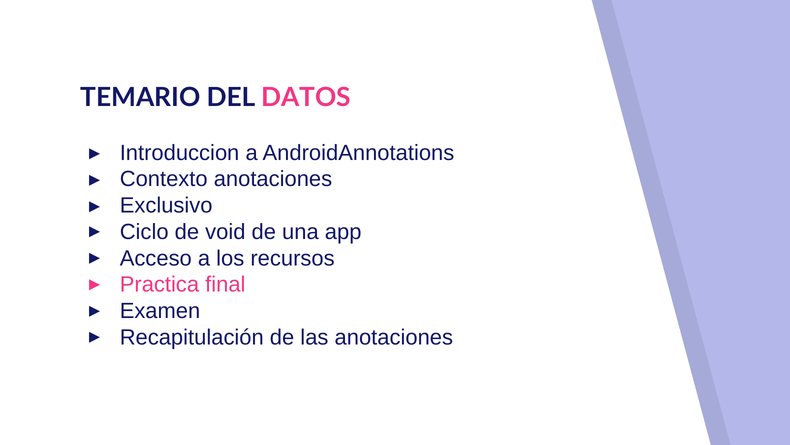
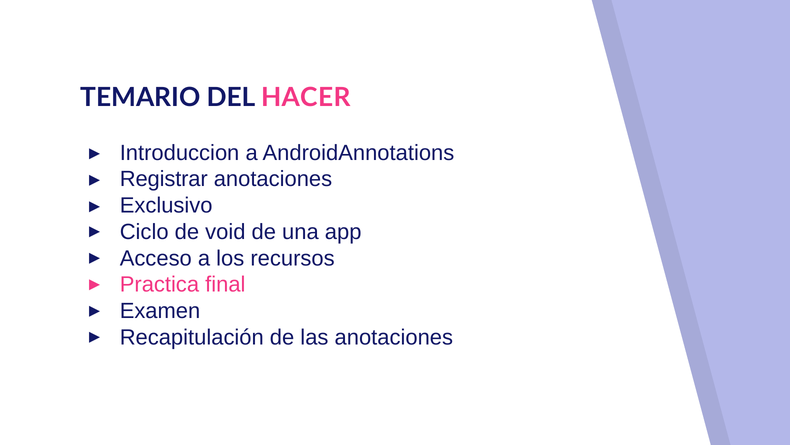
DATOS: DATOS -> HACER
Contexto: Contexto -> Registrar
